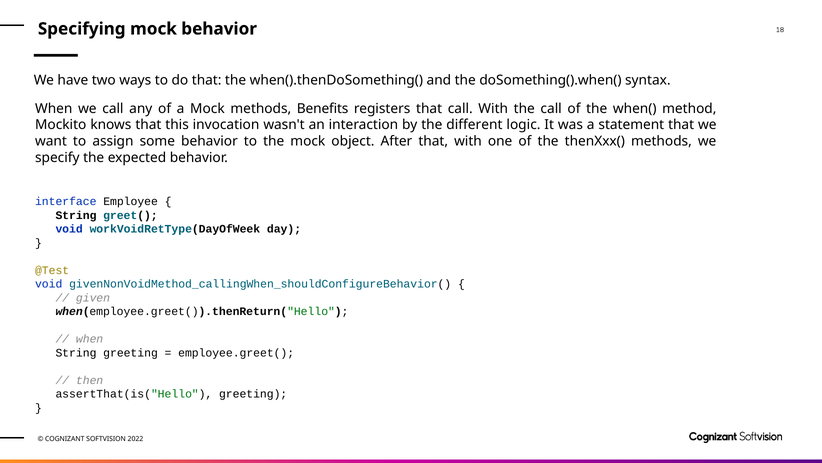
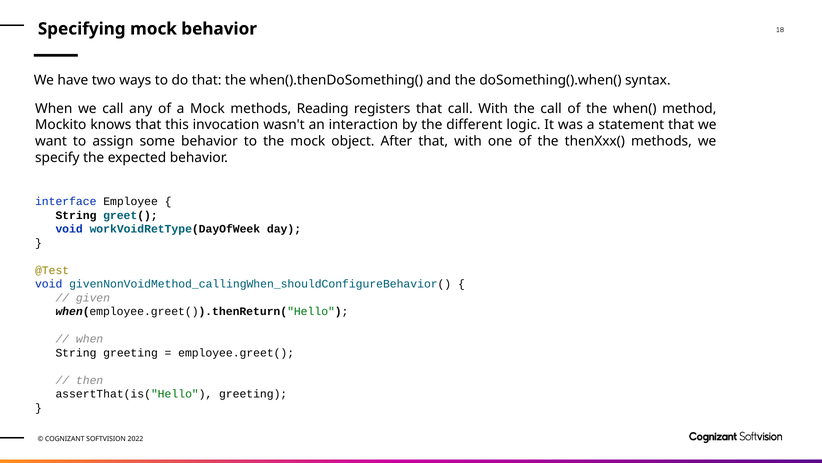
Benefits: Benefits -> Reading
